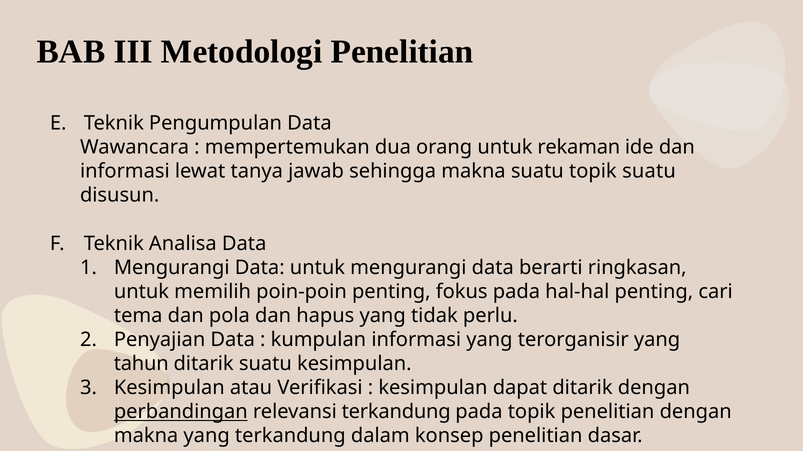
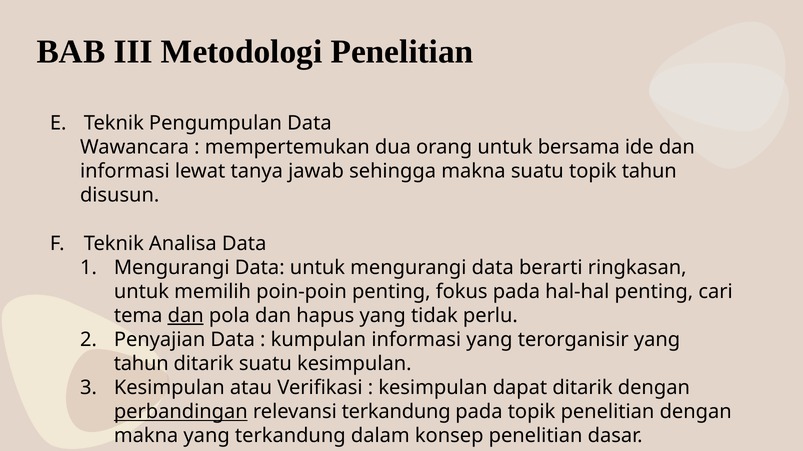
rekaman: rekaman -> bersama
topik suatu: suatu -> tahun
dan at (186, 316) underline: none -> present
